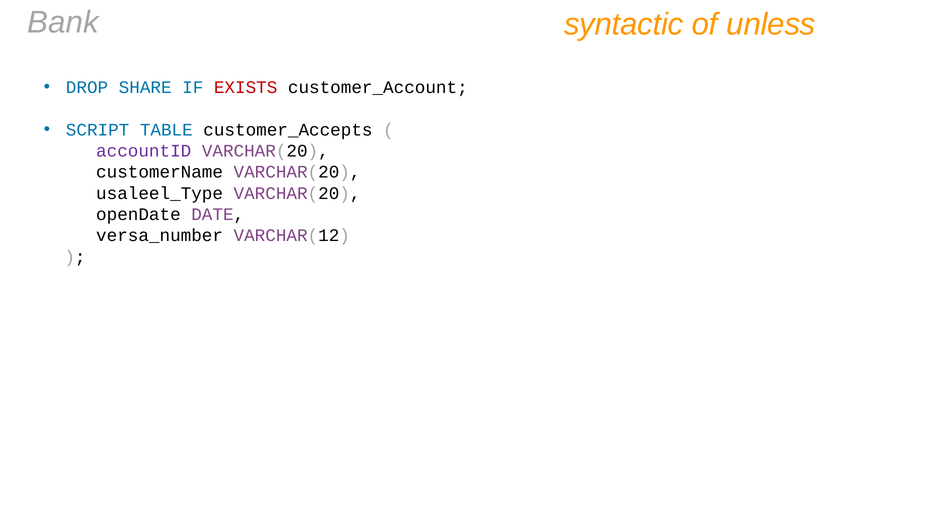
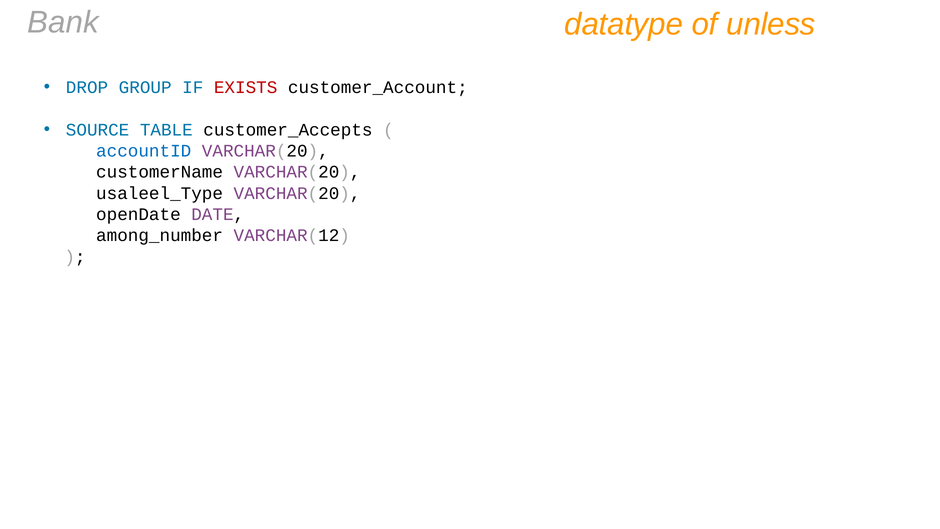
syntactic: syntactic -> datatype
SHARE: SHARE -> GROUP
SCRIPT: SCRIPT -> SOURCE
accountID colour: purple -> blue
versa_number: versa_number -> among_number
